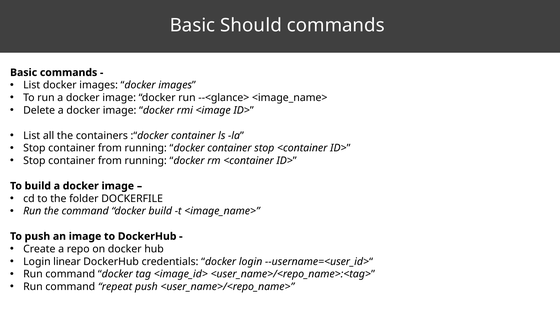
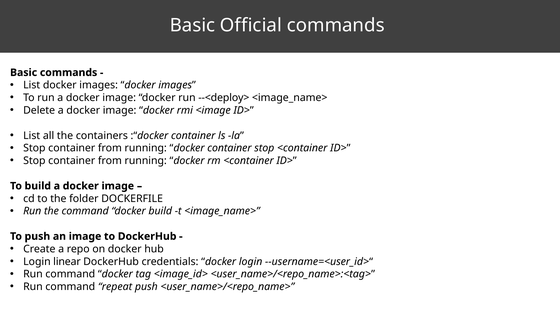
Should: Should -> Official
--<glance>: --<glance> -> --<deploy>
